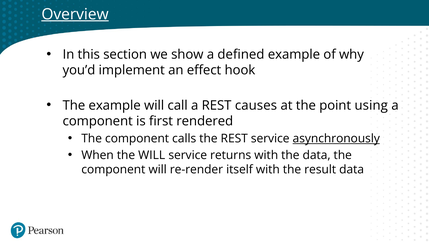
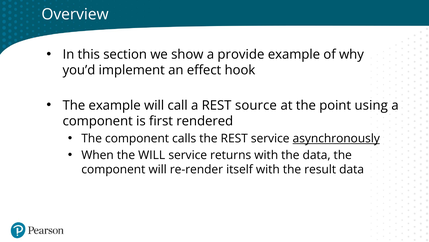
Overview underline: present -> none
defined: defined -> provide
causes: causes -> source
